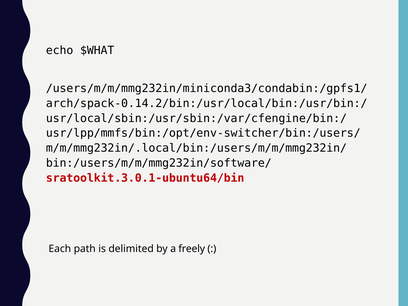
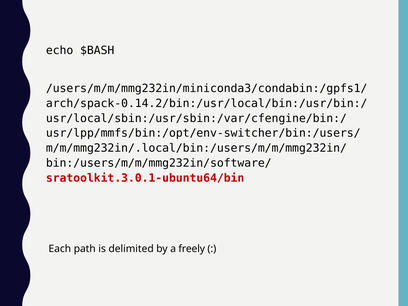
$WHAT: $WHAT -> $BASH
